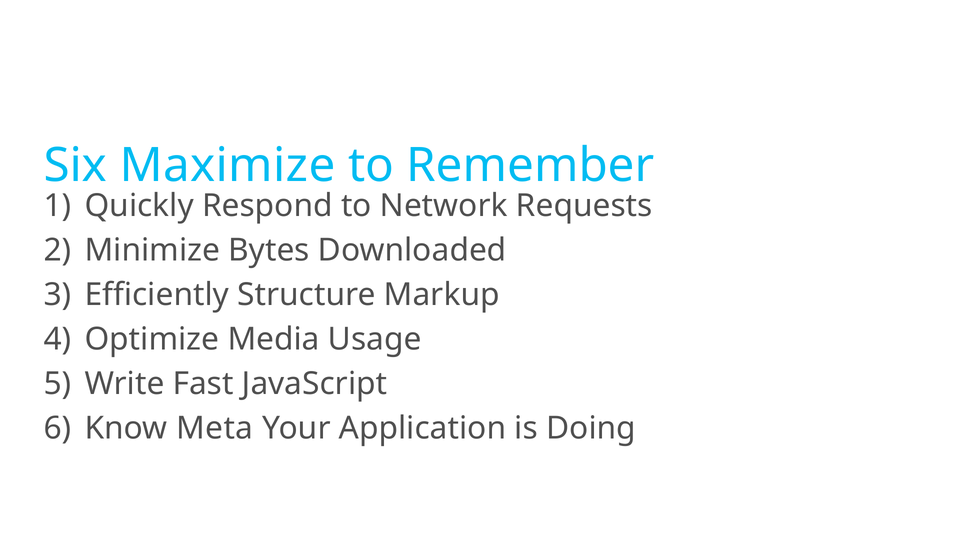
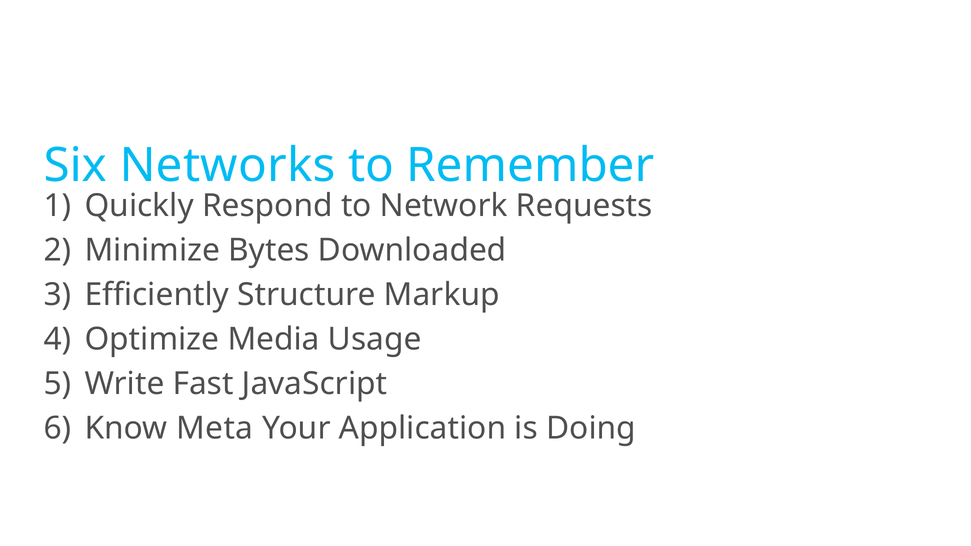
Maximize: Maximize -> Networks
